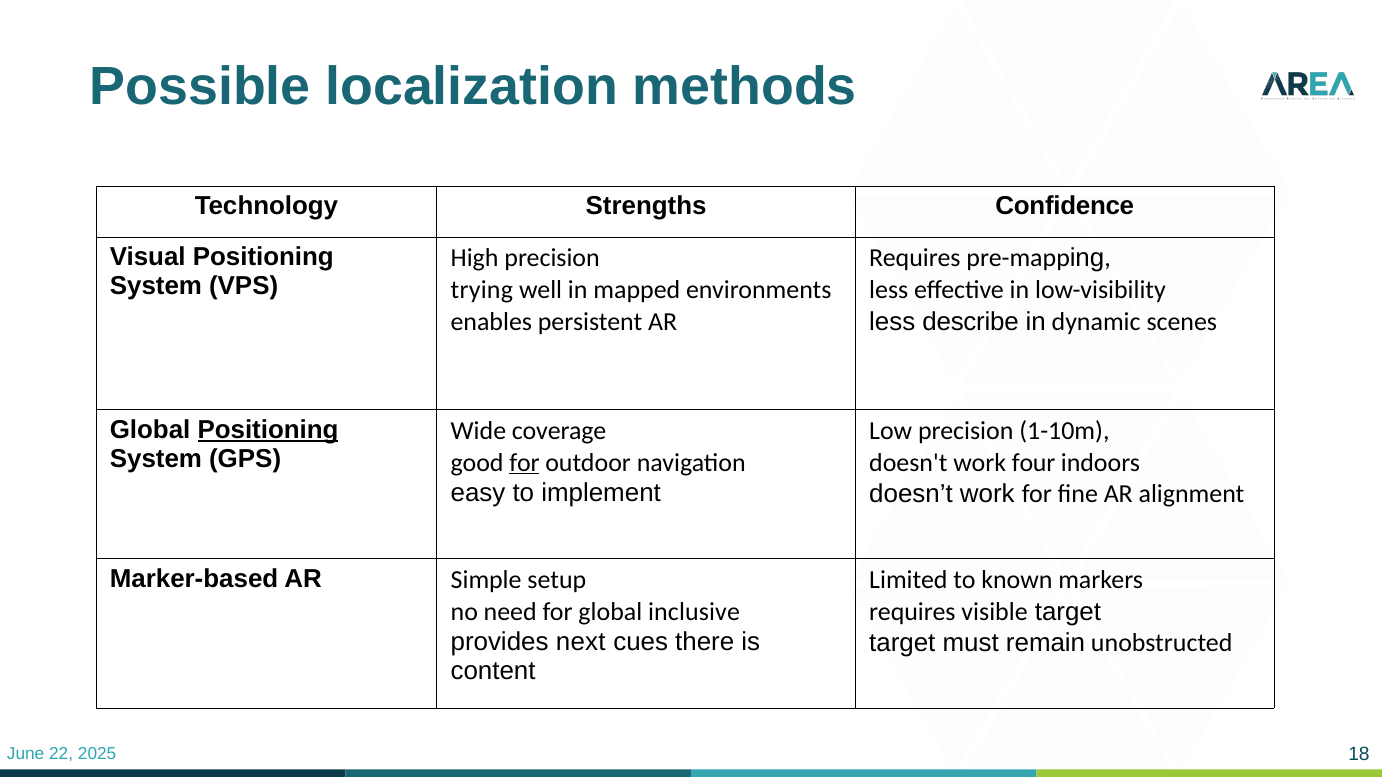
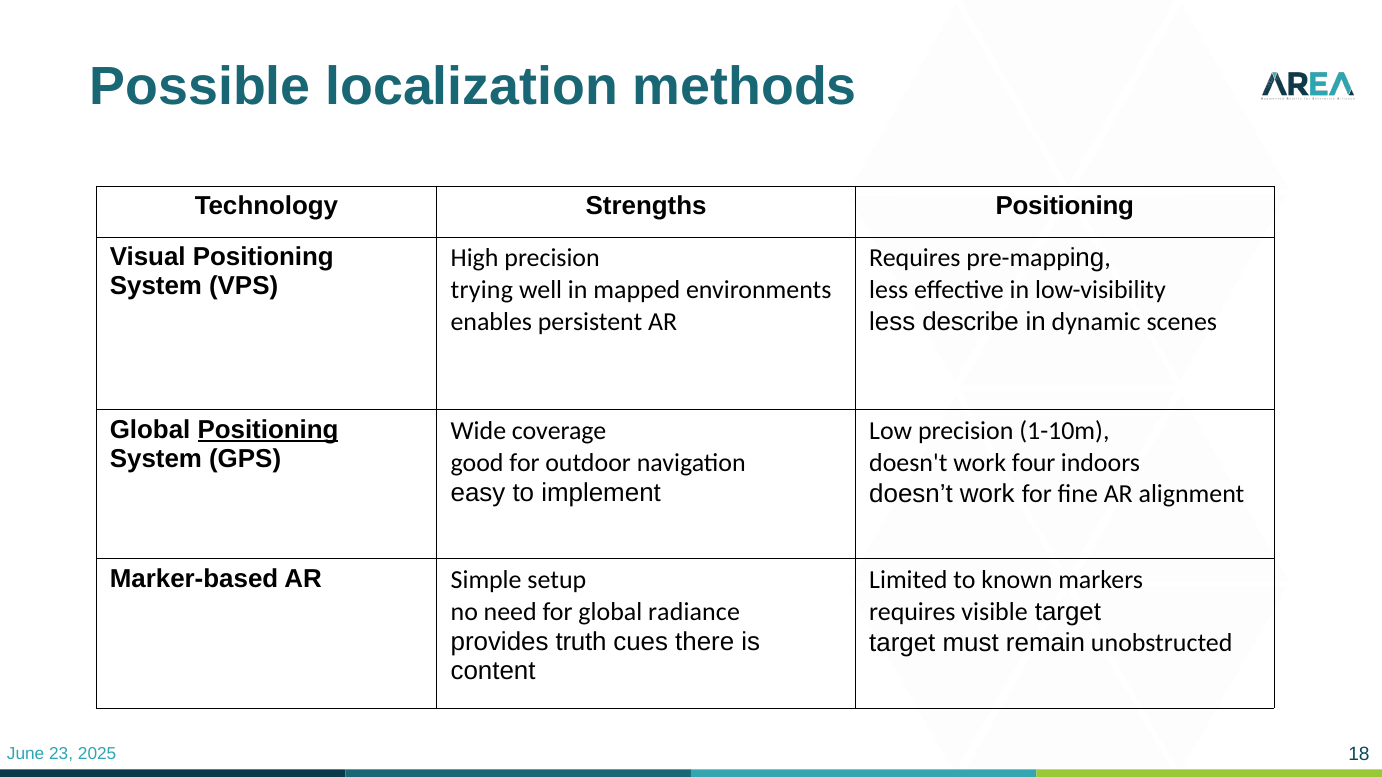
Strengths Confidence: Confidence -> Positioning
for at (525, 463) underline: present -> none
inclusive: inclusive -> radiance
next: next -> truth
22: 22 -> 23
